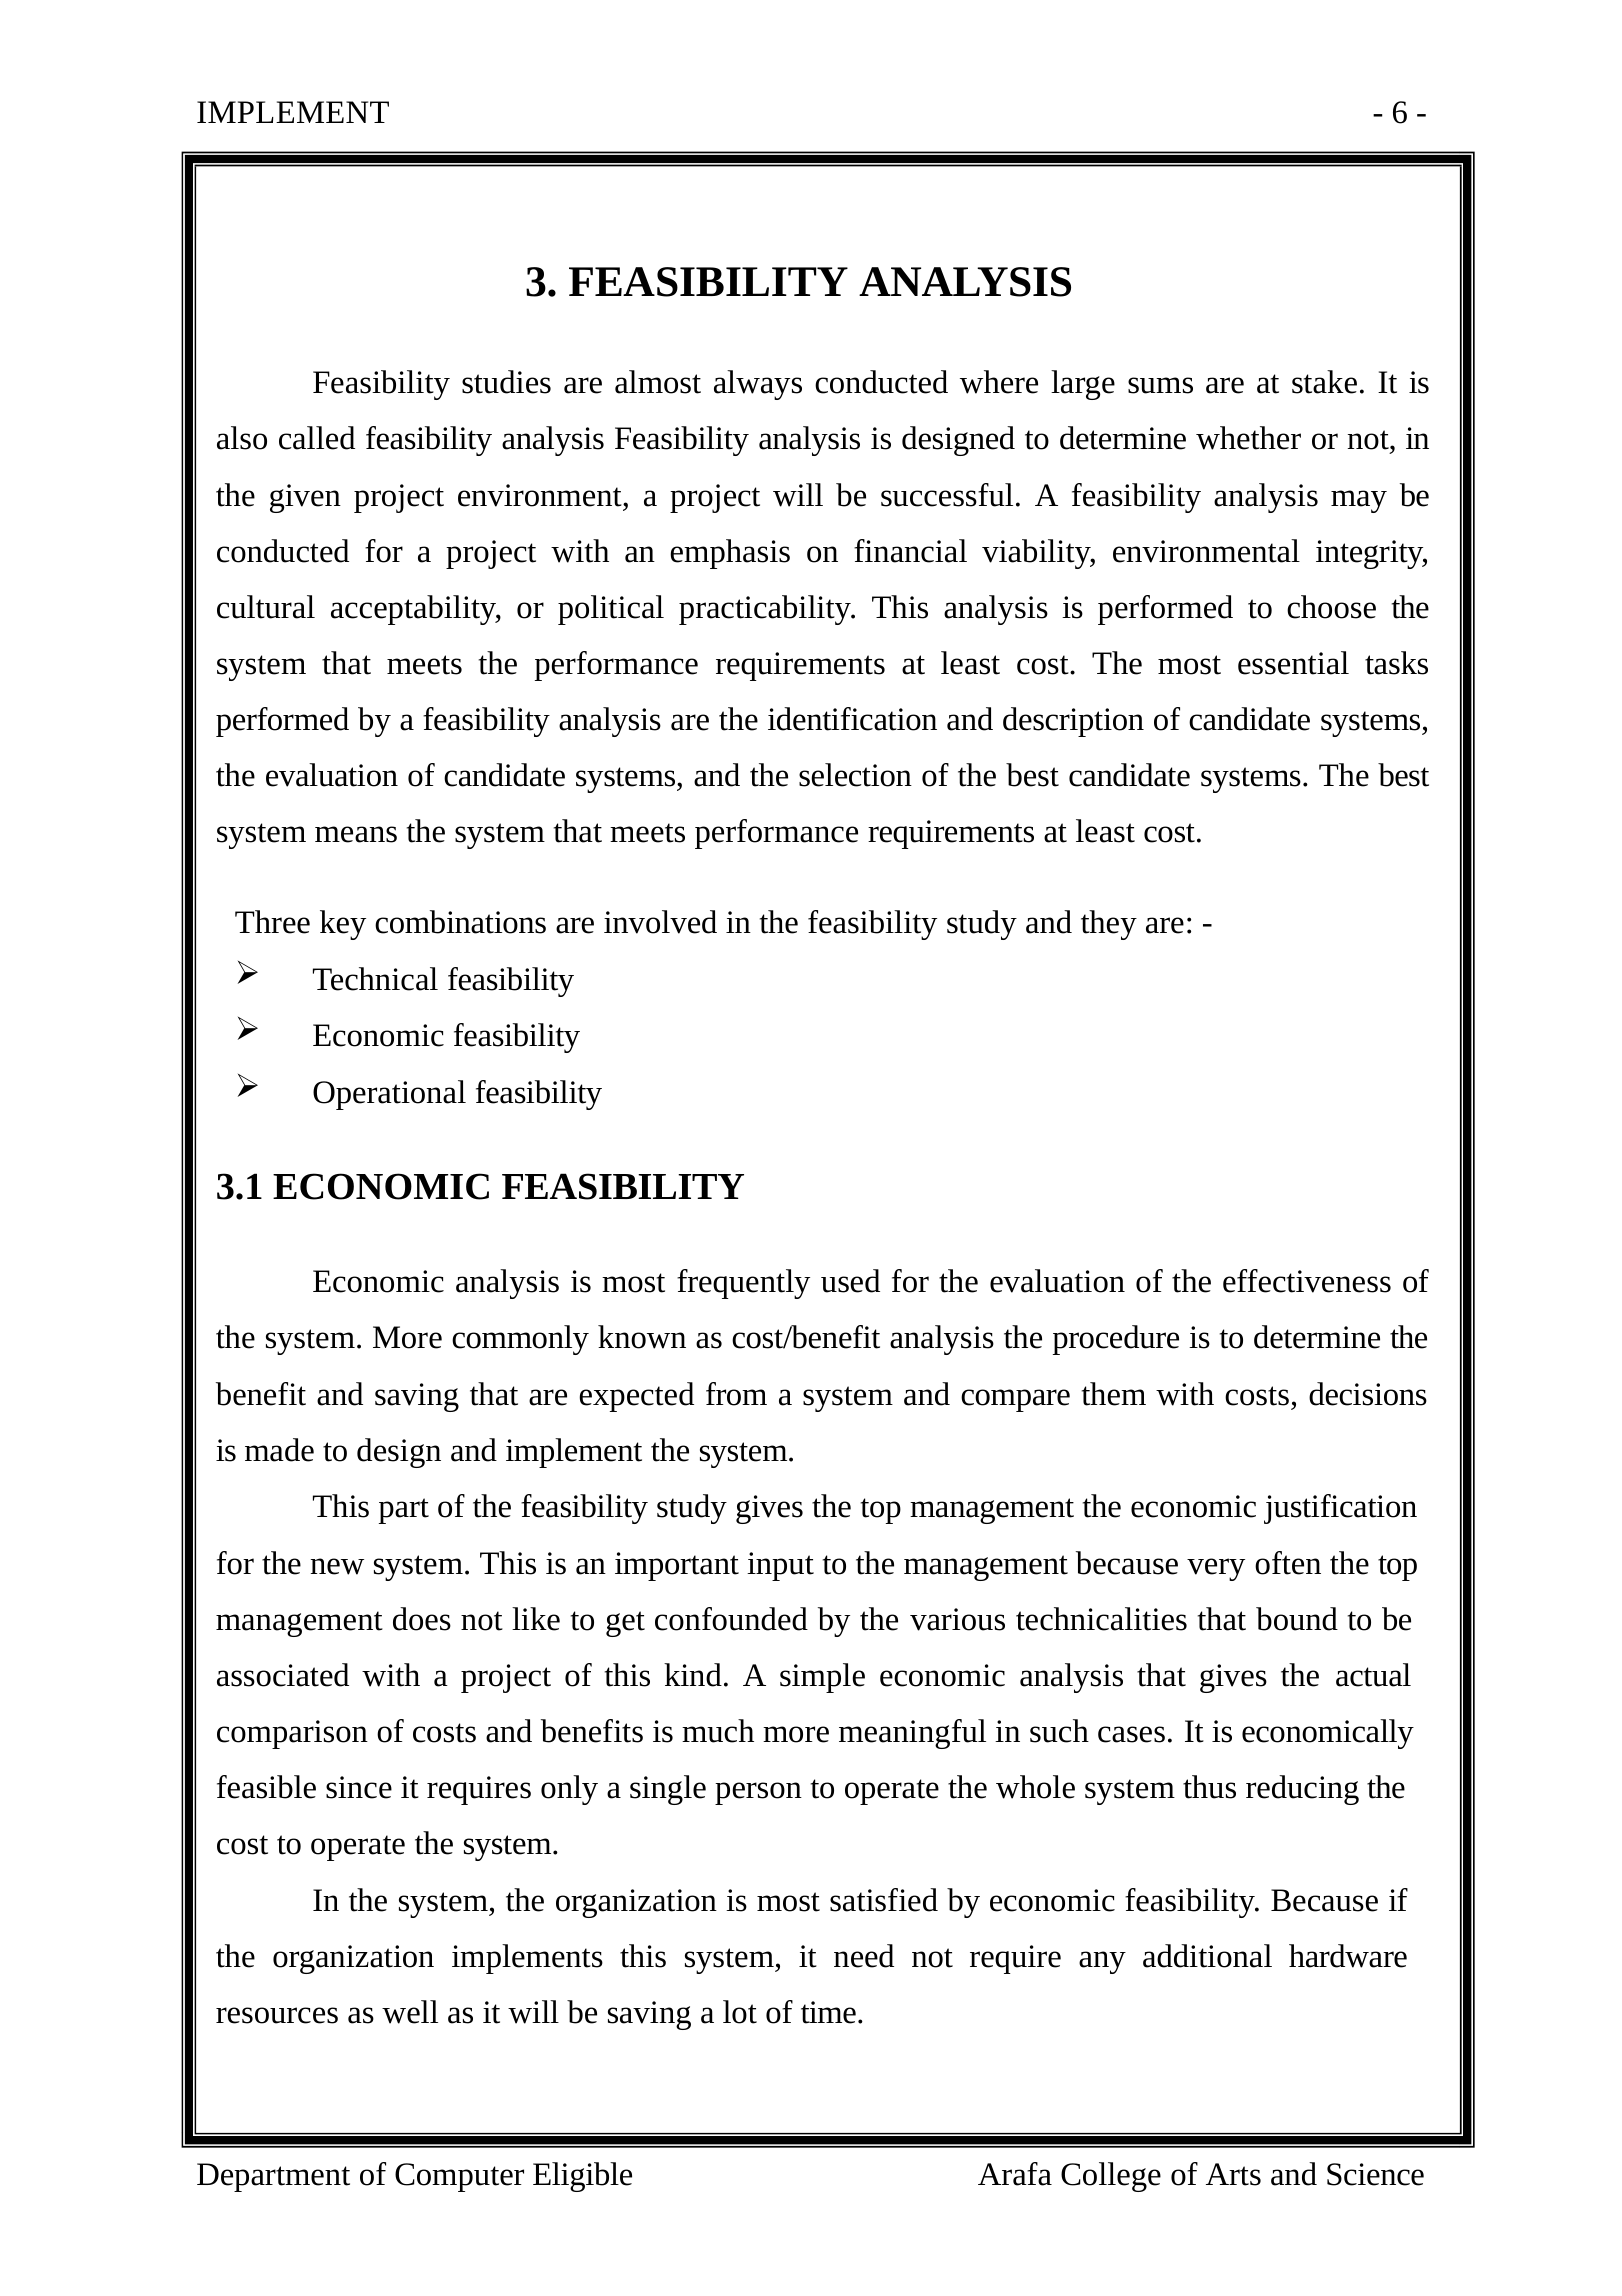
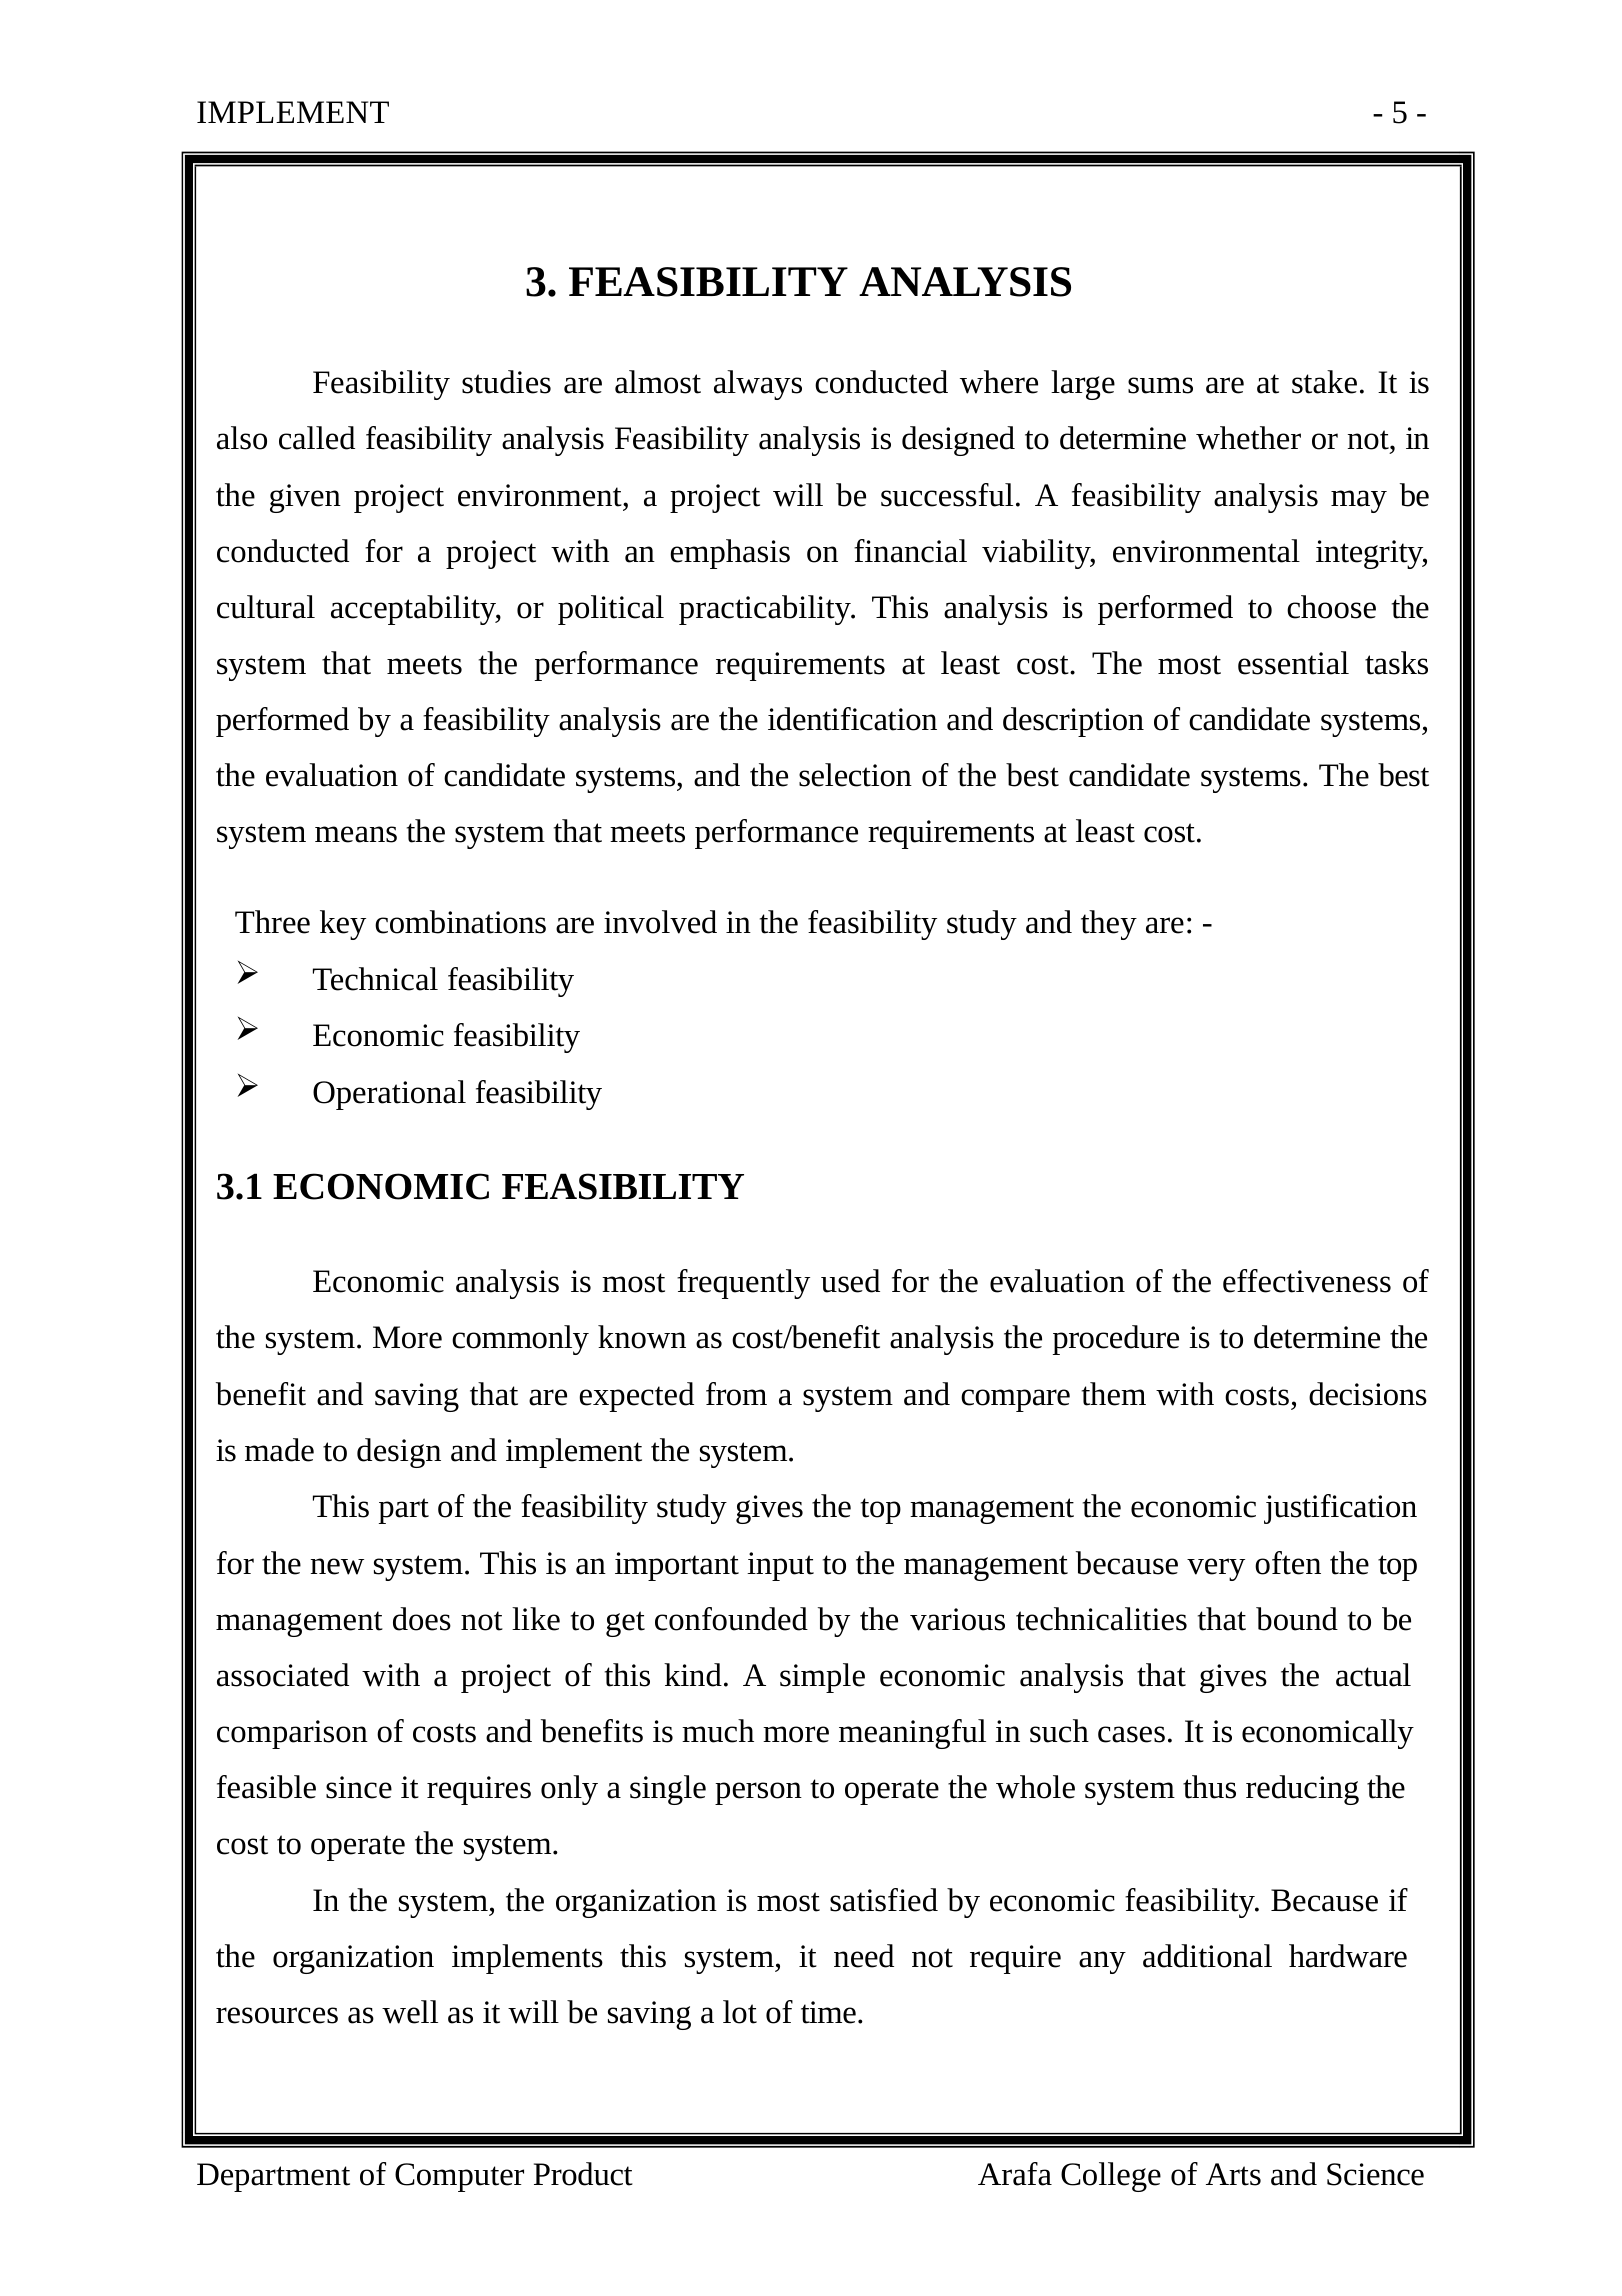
6: 6 -> 5
Eligible: Eligible -> Product
